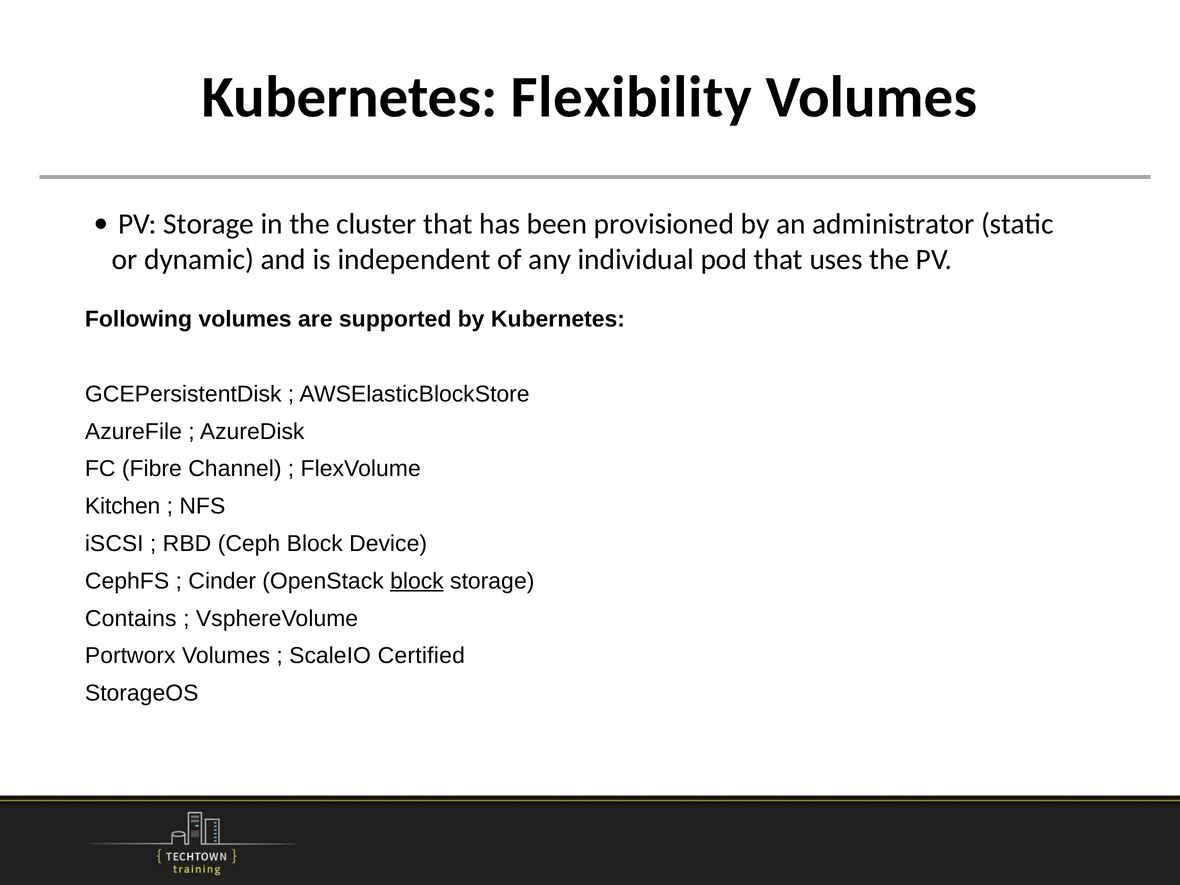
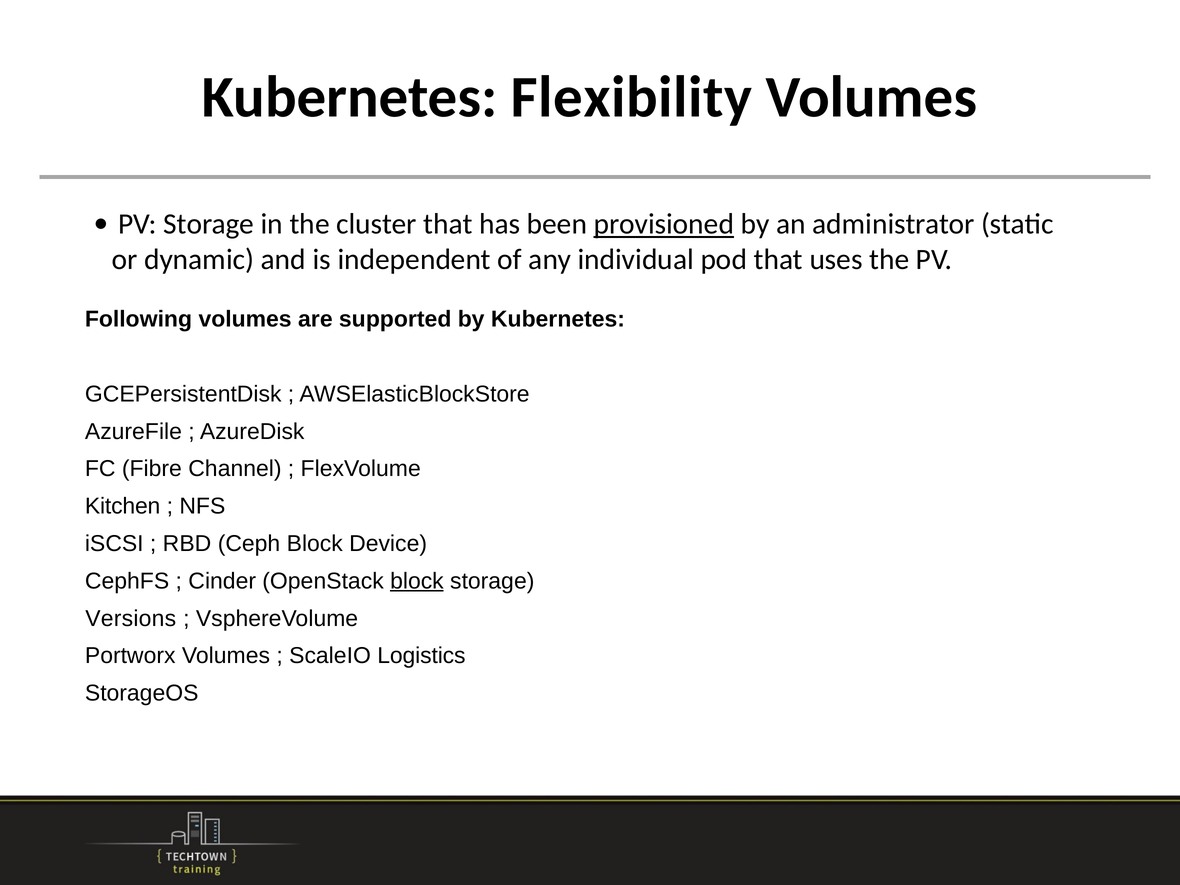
provisioned underline: none -> present
Contains: Contains -> Versions
Certified: Certified -> Logistics
